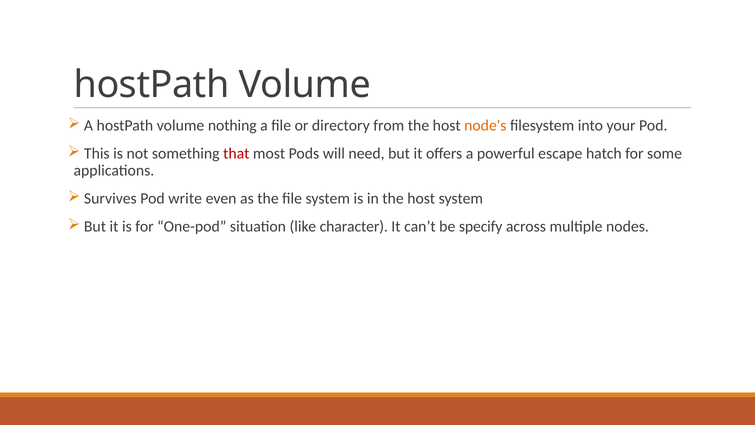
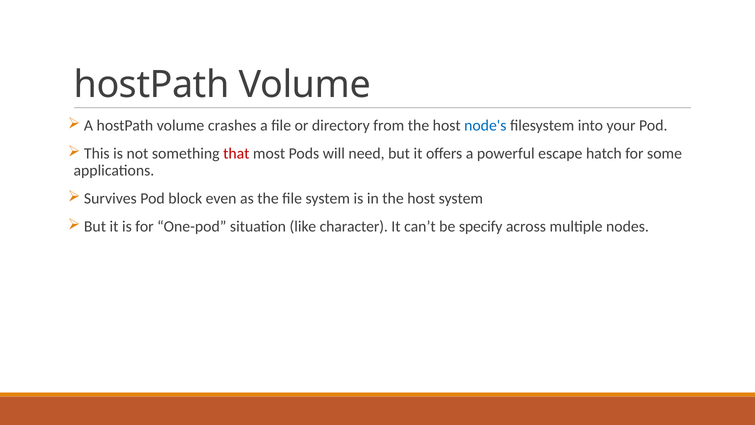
nothing: nothing -> crashes
node's colour: orange -> blue
write: write -> block
